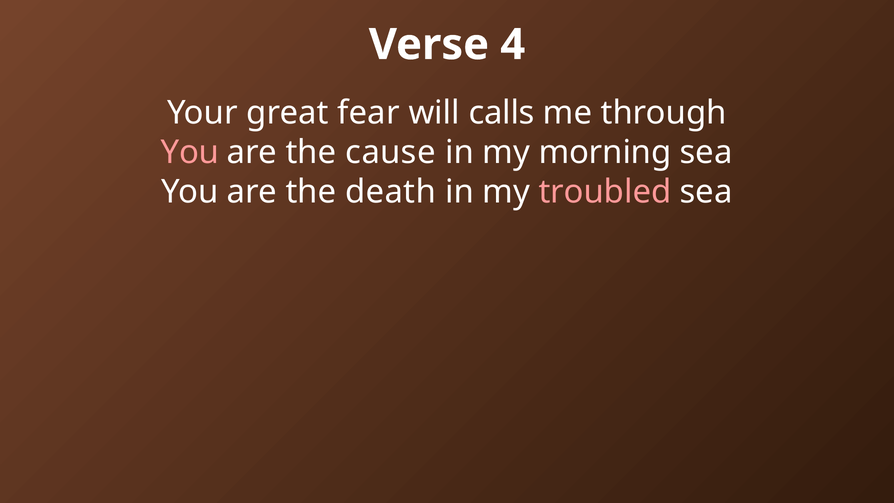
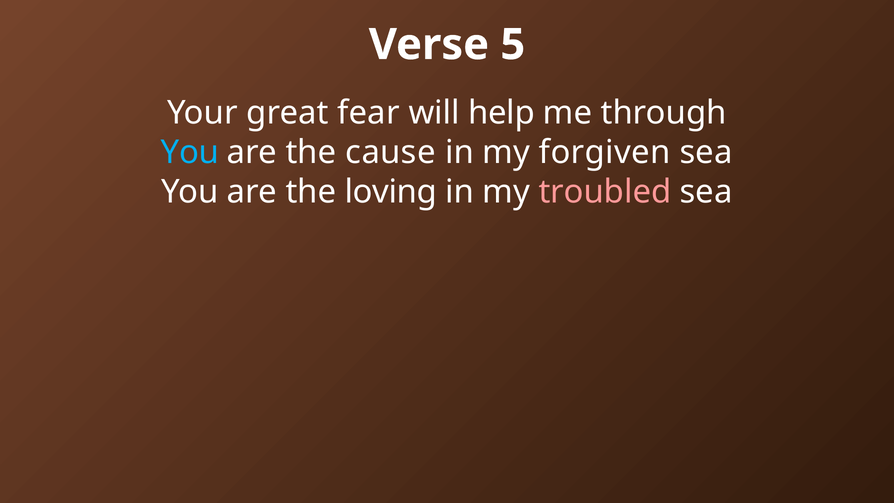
4: 4 -> 5
calls: calls -> help
You at (190, 153) colour: pink -> light blue
morning: morning -> forgiven
death: death -> loving
